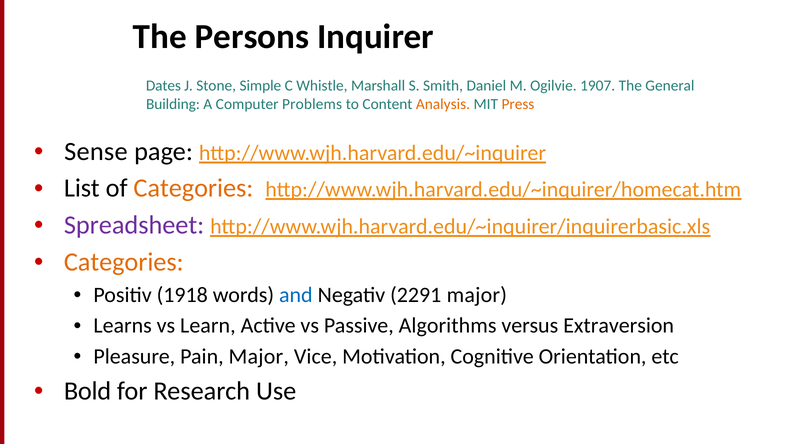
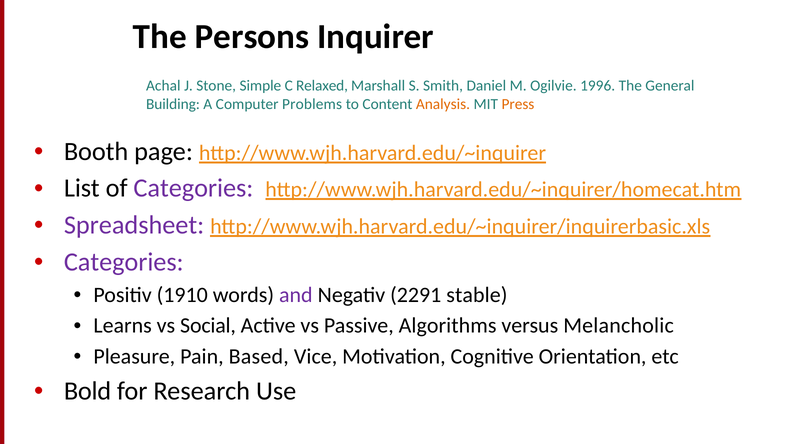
Dates: Dates -> Achal
Whistle: Whistle -> Relaxed
1907: 1907 -> 1996
Sense: Sense -> Booth
Categories at (193, 188) colour: orange -> purple
Categories at (124, 262) colour: orange -> purple
1918: 1918 -> 1910
and colour: blue -> purple
2291 major: major -> stable
Learn: Learn -> Social
Extraversion: Extraversion -> Melancholic
Pain Major: Major -> Based
